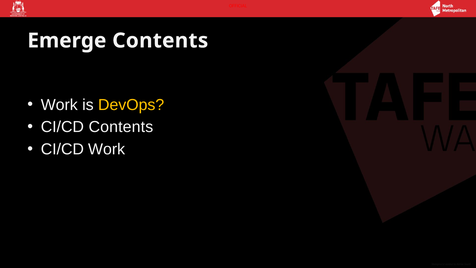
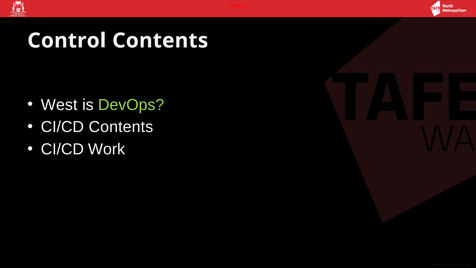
Emerge: Emerge -> Control
Work at (59, 105): Work -> West
DevOps colour: yellow -> light green
